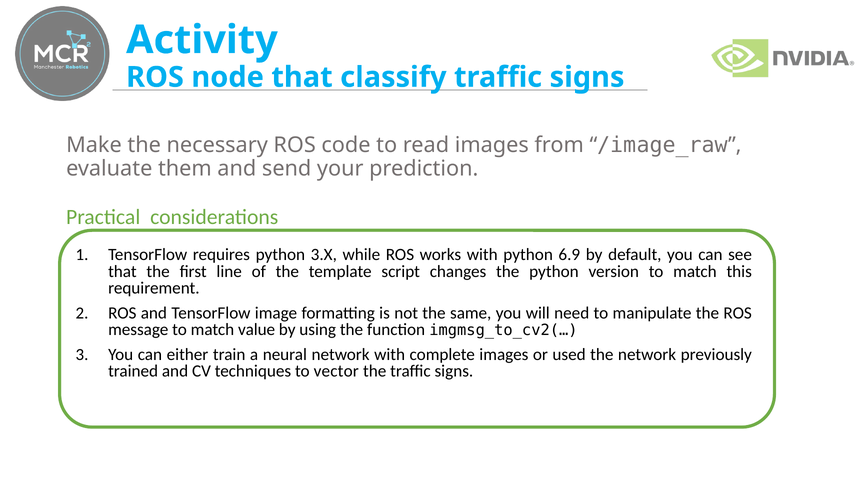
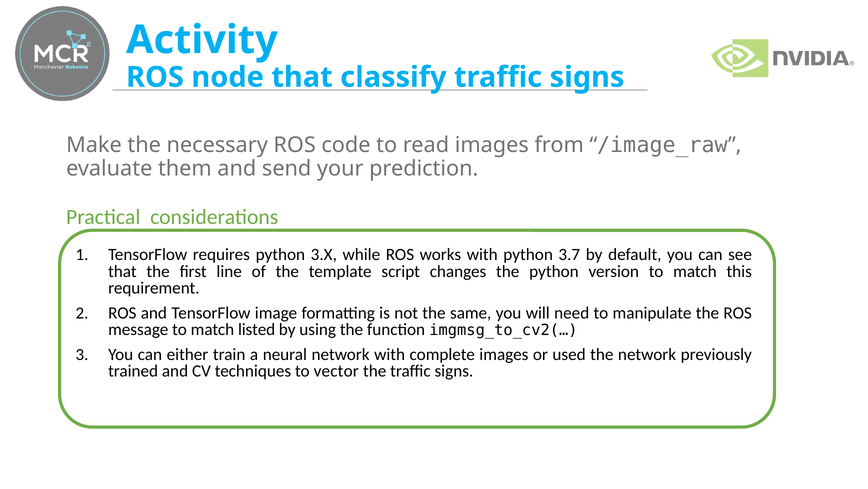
6.9: 6.9 -> 3.7
value: value -> listed
